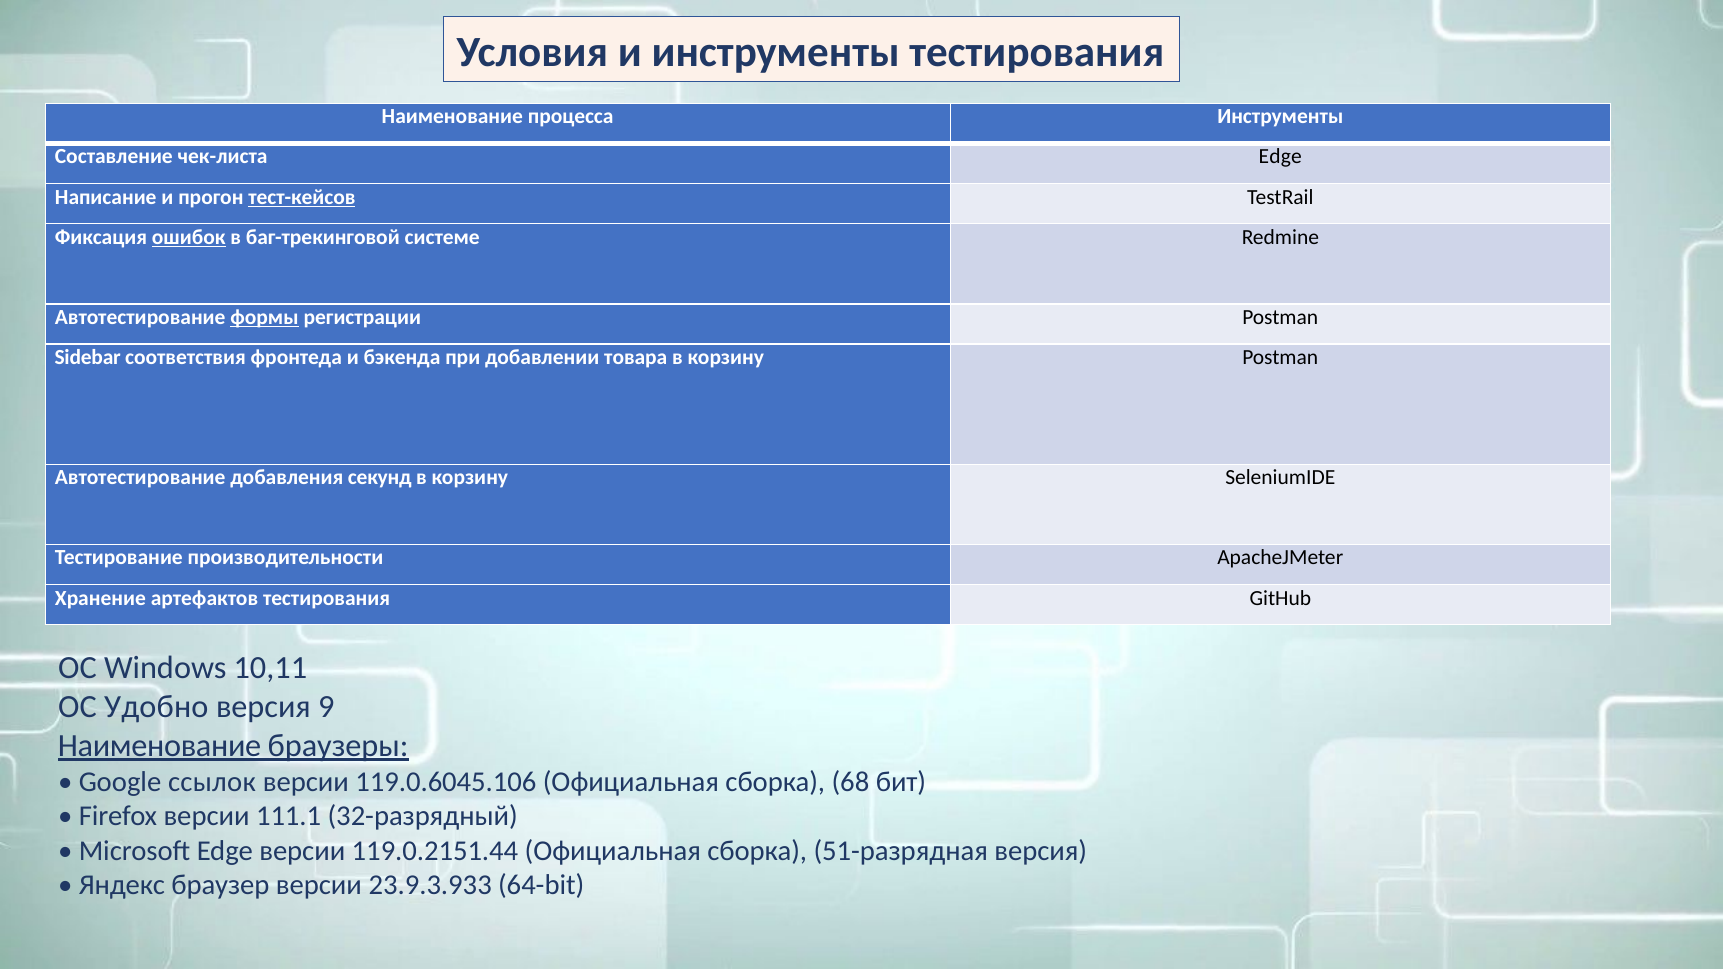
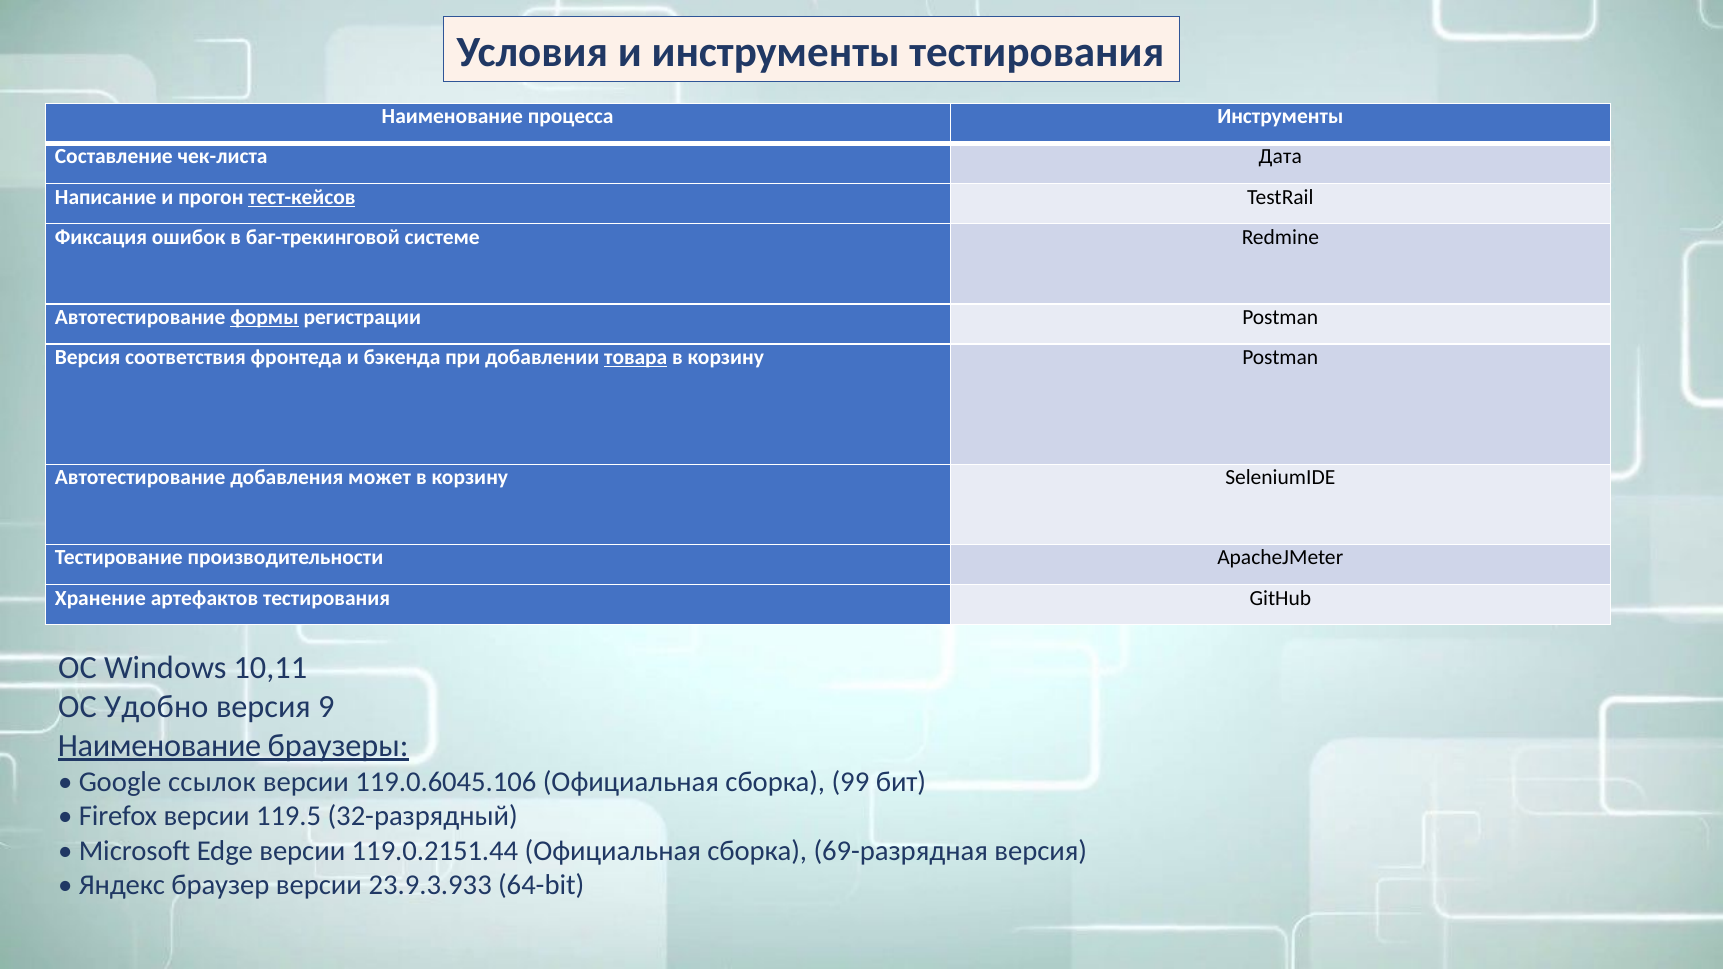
чек-листа Edge: Edge -> Дата
ошибок underline: present -> none
Sidebar at (88, 357): Sidebar -> Версия
товара underline: none -> present
секунд: секунд -> может
68: 68 -> 99
111.1: 111.1 -> 119.5
51-разрядная: 51-разрядная -> 69-разрядная
